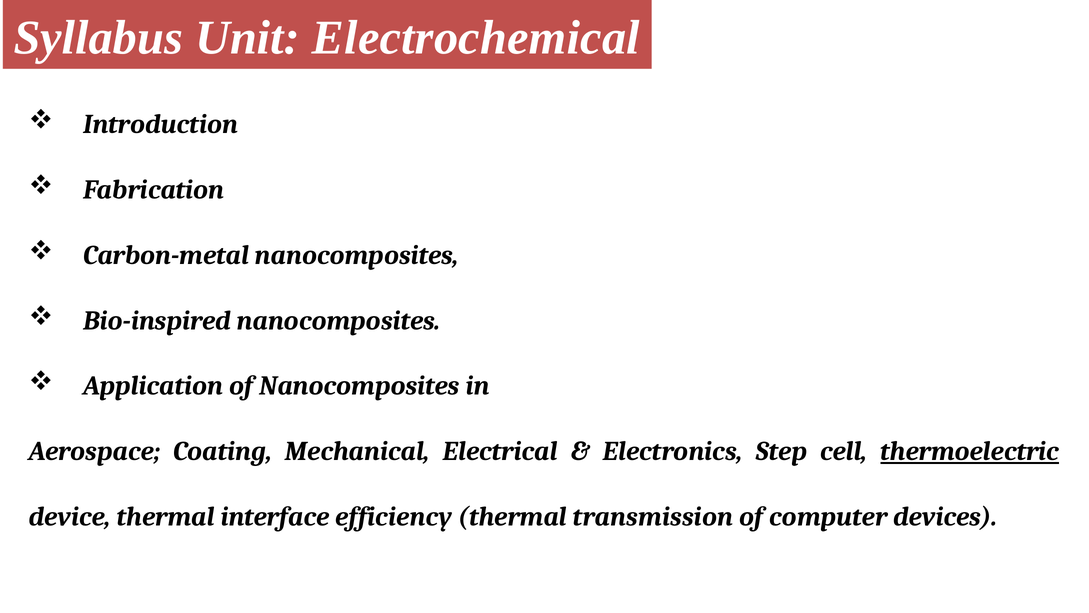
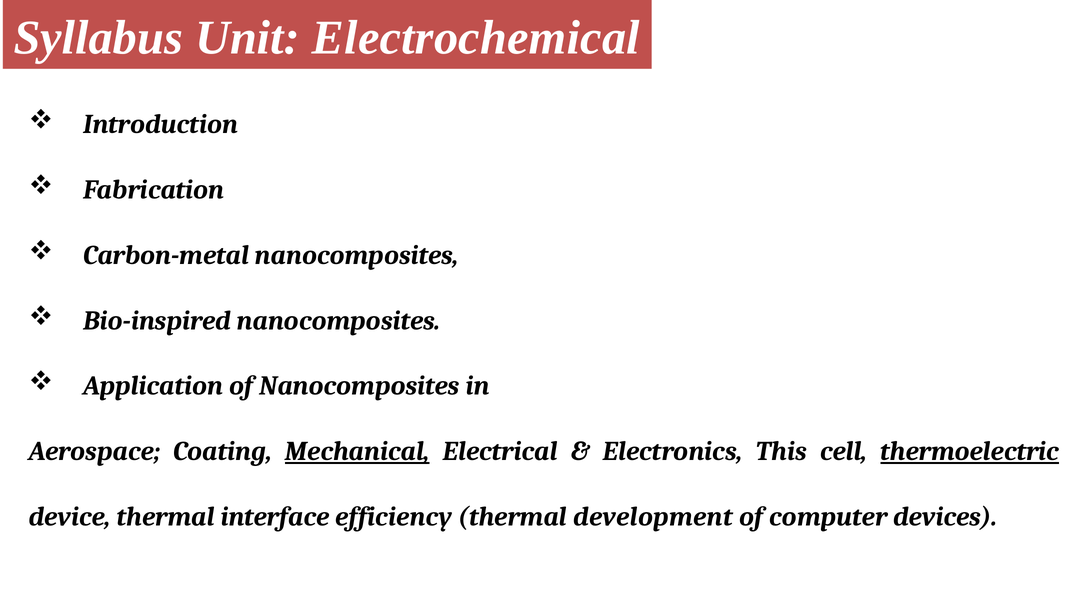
Mechanical underline: none -> present
Step: Step -> This
transmission: transmission -> development
